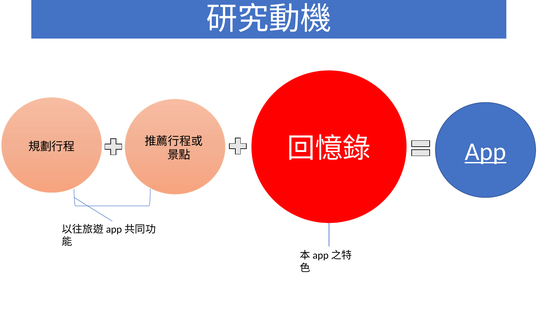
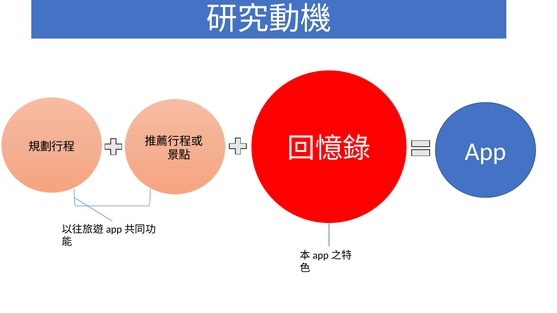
App underline: present -> none
